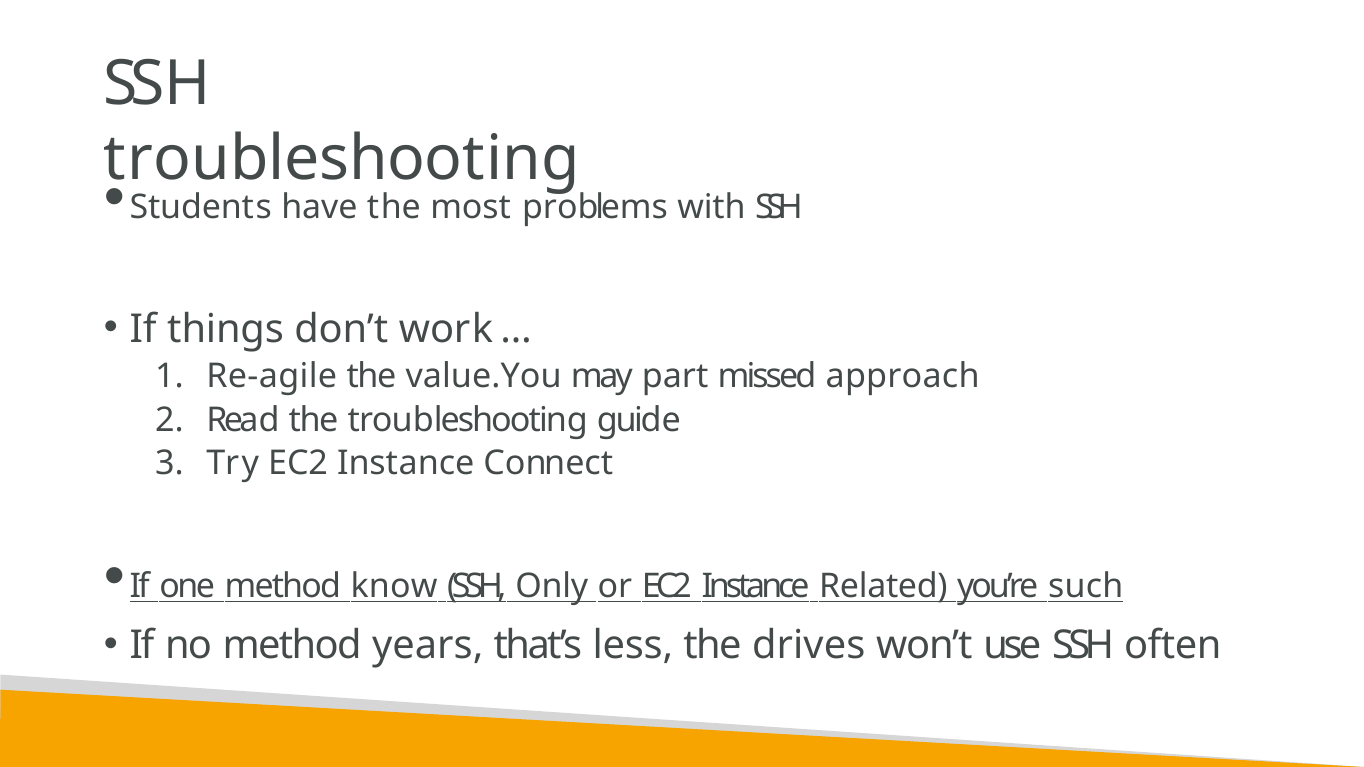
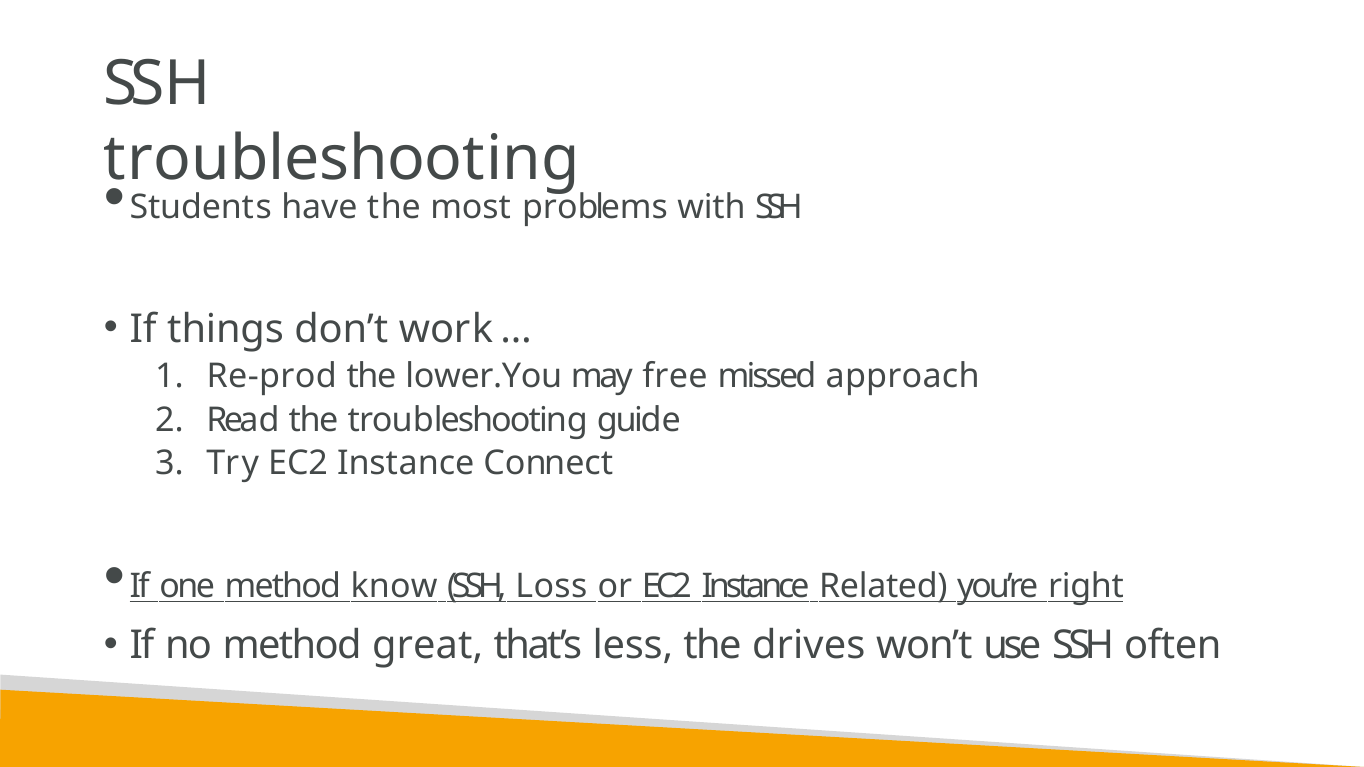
Re-agile: Re-agile -> Re-prod
value.You: value.You -> lower.You
part: part -> free
Only: Only -> Loss
such: such -> right
years: years -> great
